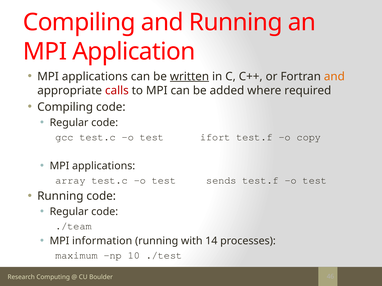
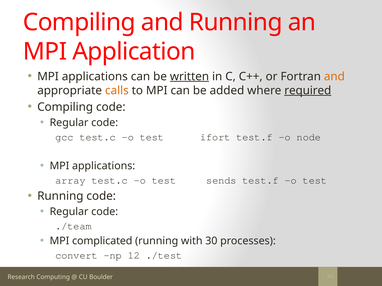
calls colour: red -> orange
required underline: none -> present
copy: copy -> node
information: information -> complicated
14: 14 -> 30
maximum: maximum -> convert
10: 10 -> 12
